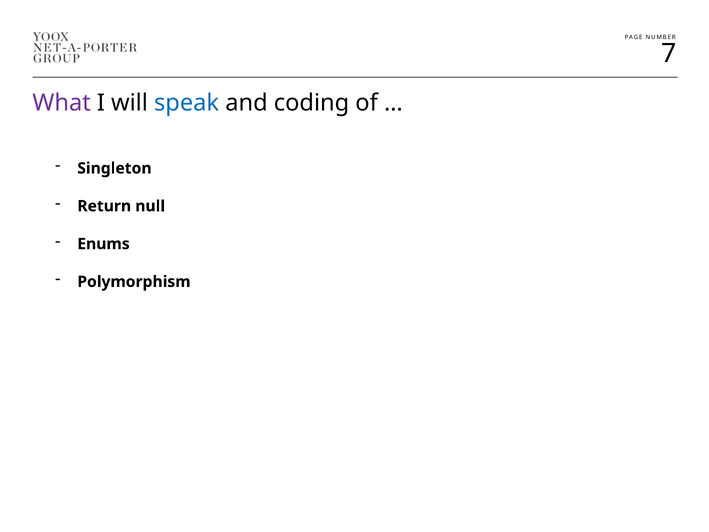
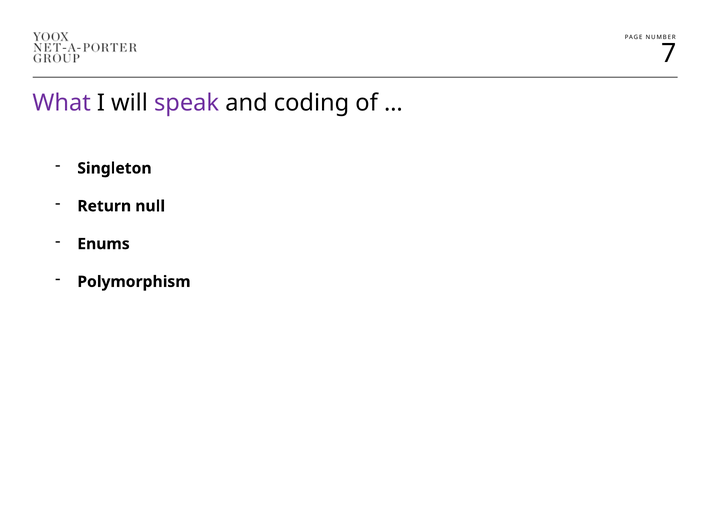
speak colour: blue -> purple
